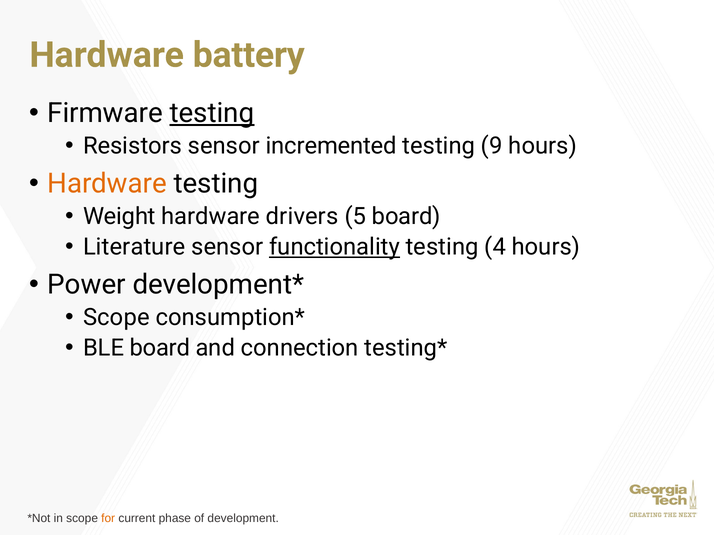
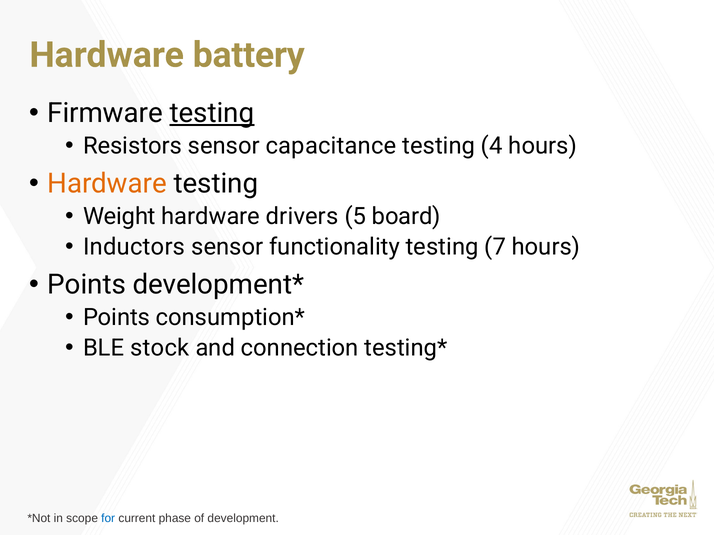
incremented: incremented -> capacitance
9: 9 -> 4
Literature: Literature -> Inductors
functionality underline: present -> none
4: 4 -> 7
Power at (87, 285): Power -> Points
Scope at (116, 318): Scope -> Points
BLE board: board -> stock
for colour: orange -> blue
